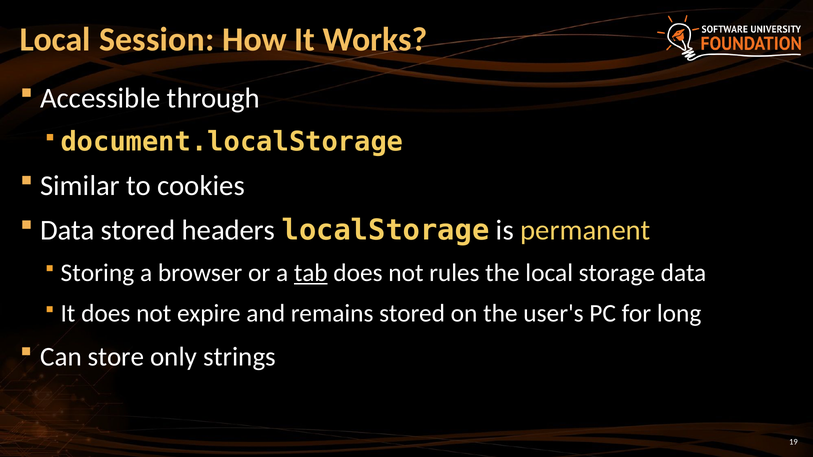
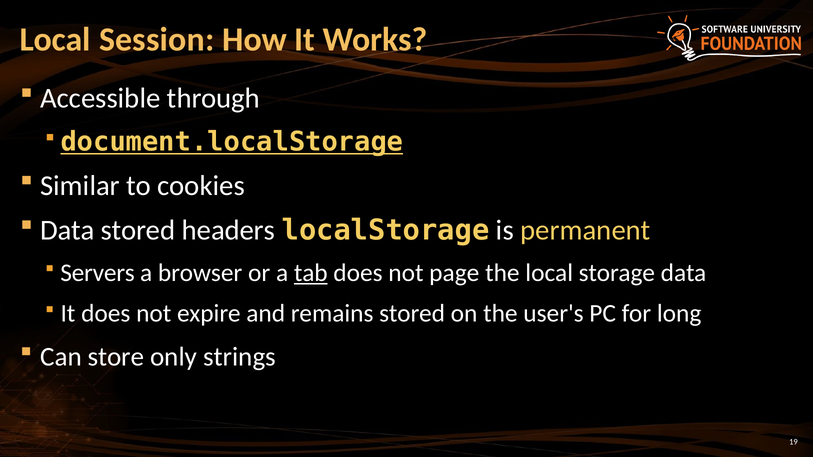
document.localStorage underline: none -> present
Storing: Storing -> Servers
rules: rules -> page
